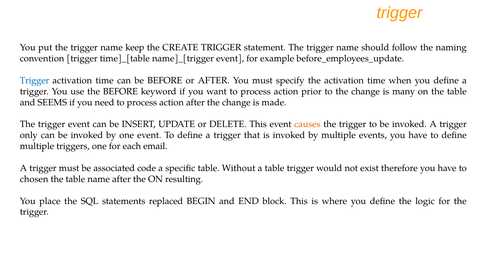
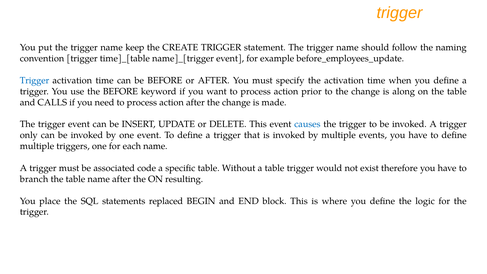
many: many -> along
SEEMS: SEEMS -> CALLS
causes colour: orange -> blue
each email: email -> name
chosen: chosen -> branch
